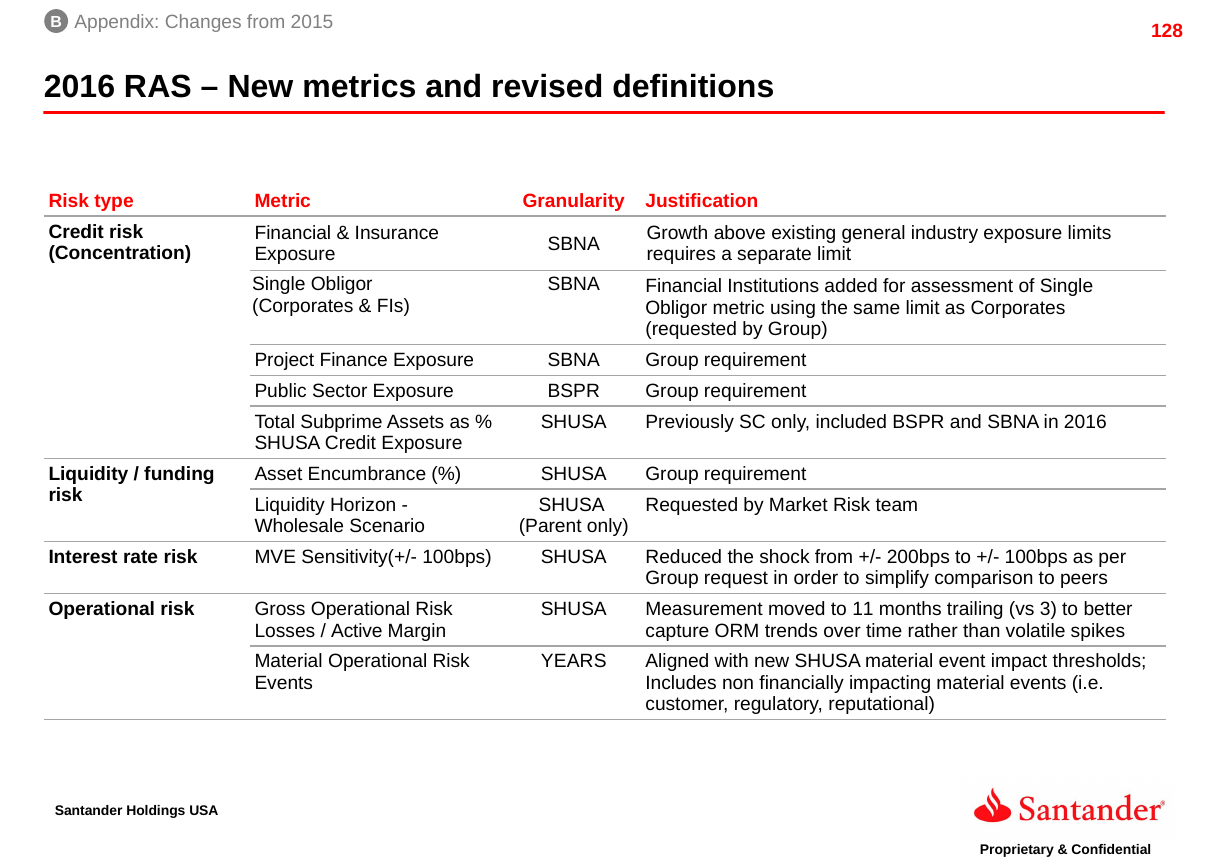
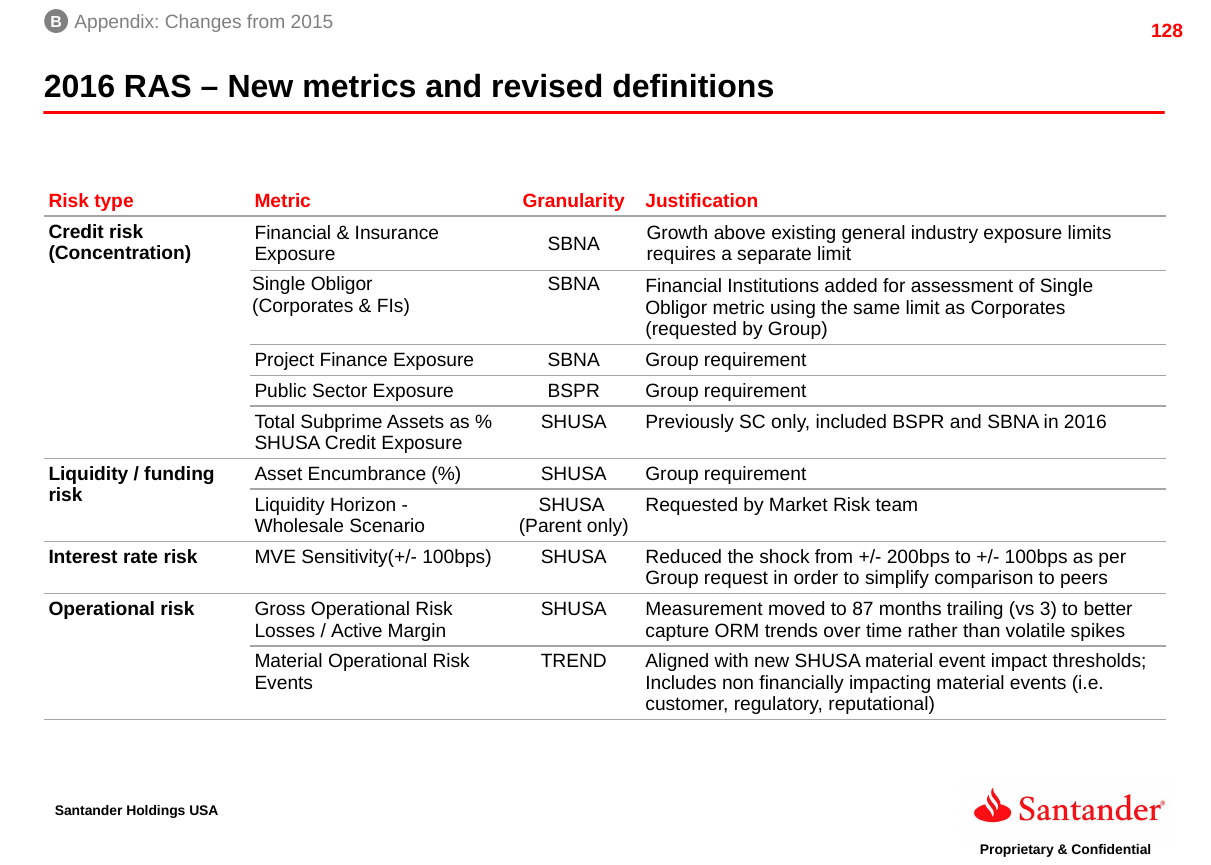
11: 11 -> 87
YEARS: YEARS -> TREND
